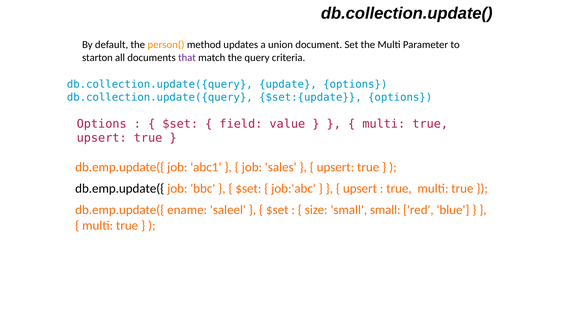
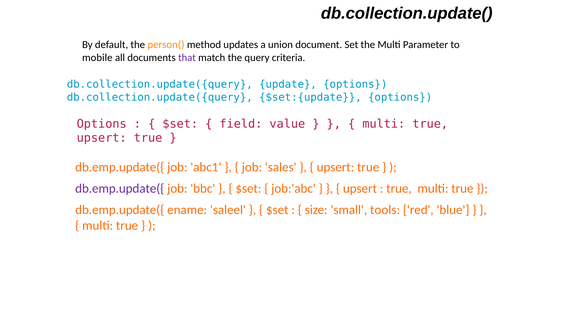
starton: starton -> mobile
db.emp.update({ at (120, 188) colour: black -> purple
small small: small -> tools
